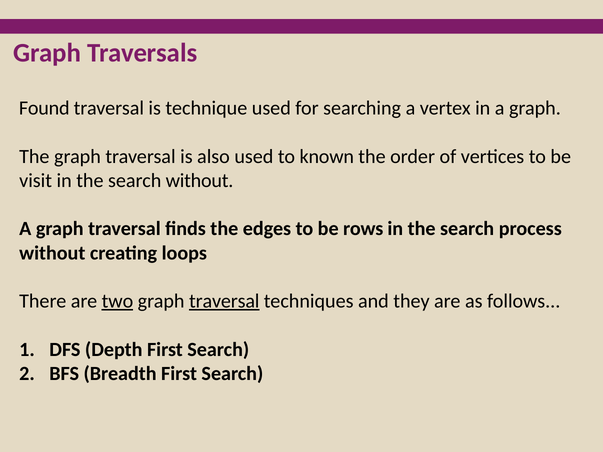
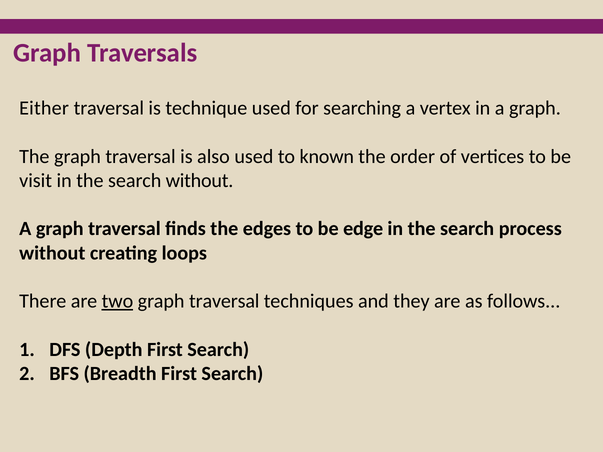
Found: Found -> Either
rows: rows -> edge
traversal at (224, 301) underline: present -> none
